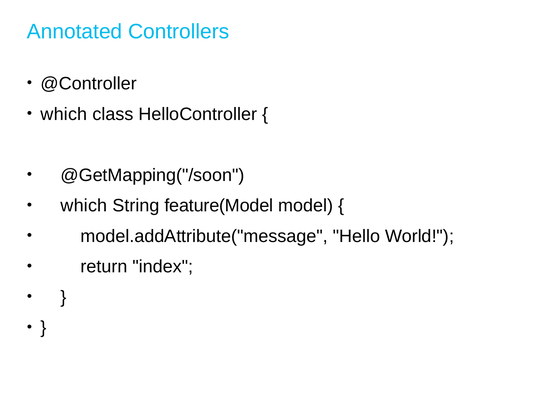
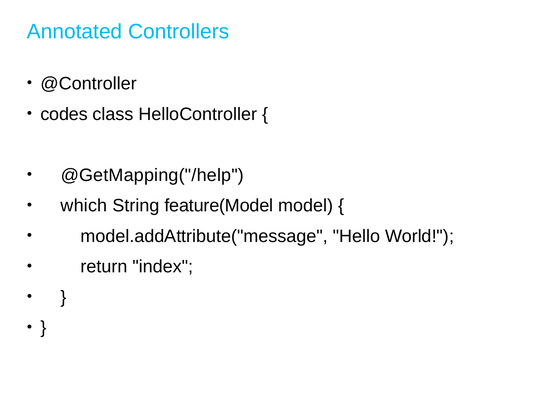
which at (64, 114): which -> codes
@GetMapping("/soon: @GetMapping("/soon -> @GetMapping("/help
